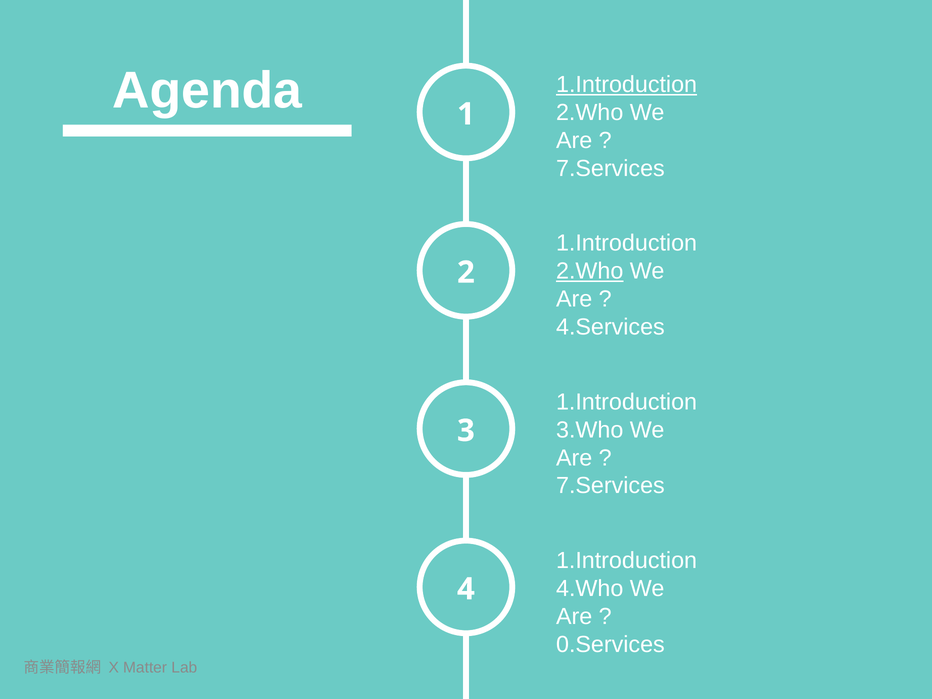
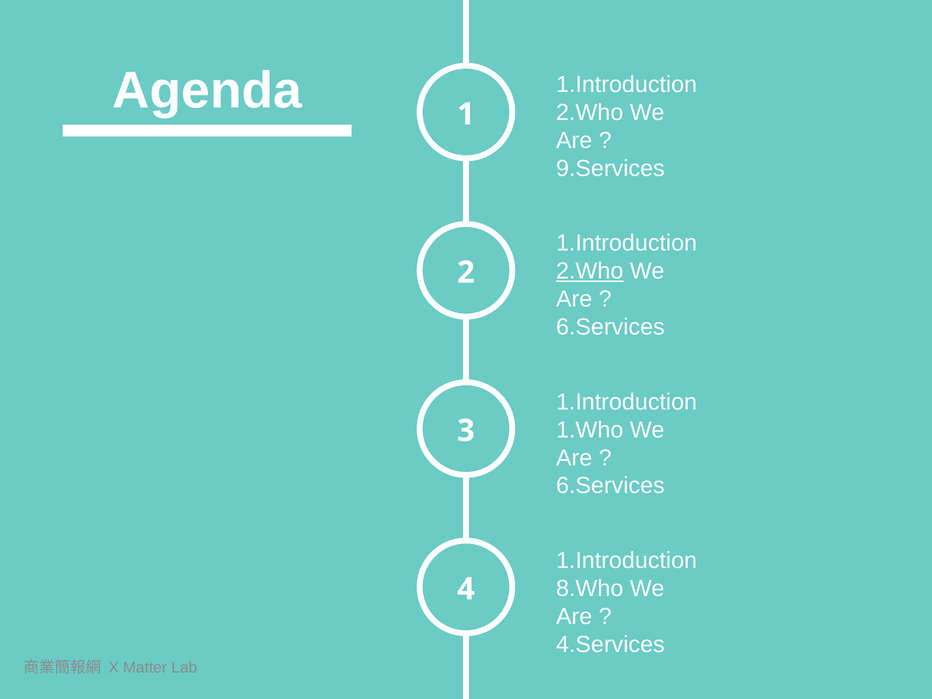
1.Introduction at (627, 85) underline: present -> none
7.Services at (610, 169): 7.Services -> 9.Services
4.Services at (610, 327): 4.Services -> 6.Services
3.Who: 3.Who -> 1.Who
7.Services at (610, 486): 7.Services -> 6.Services
4.Who: 4.Who -> 8.Who
0.Services: 0.Services -> 4.Services
